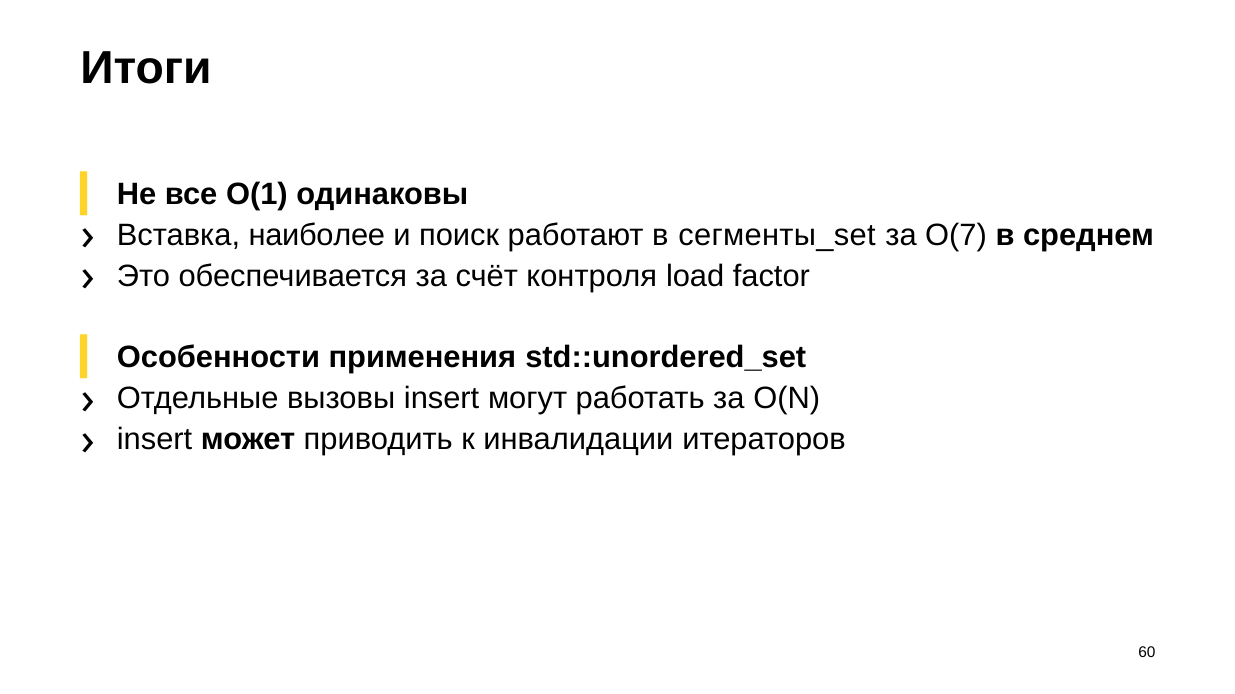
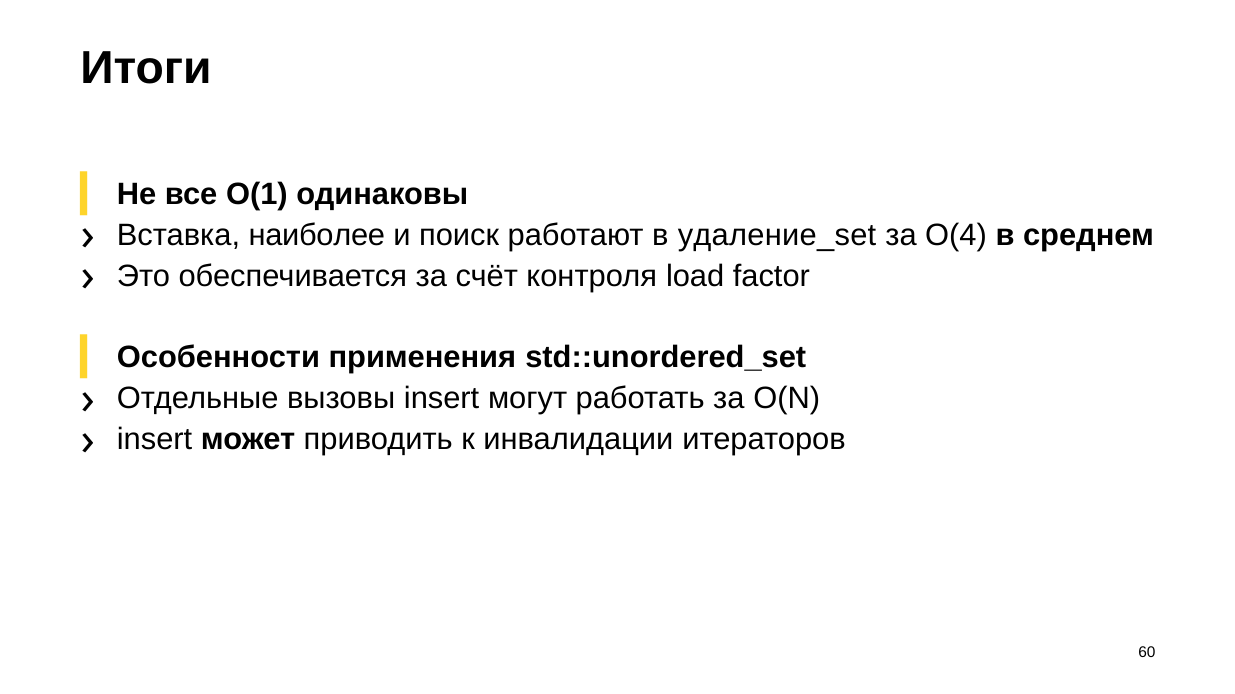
сегменты_set: сегменты_set -> удаление_set
O(7: O(7 -> O(4
